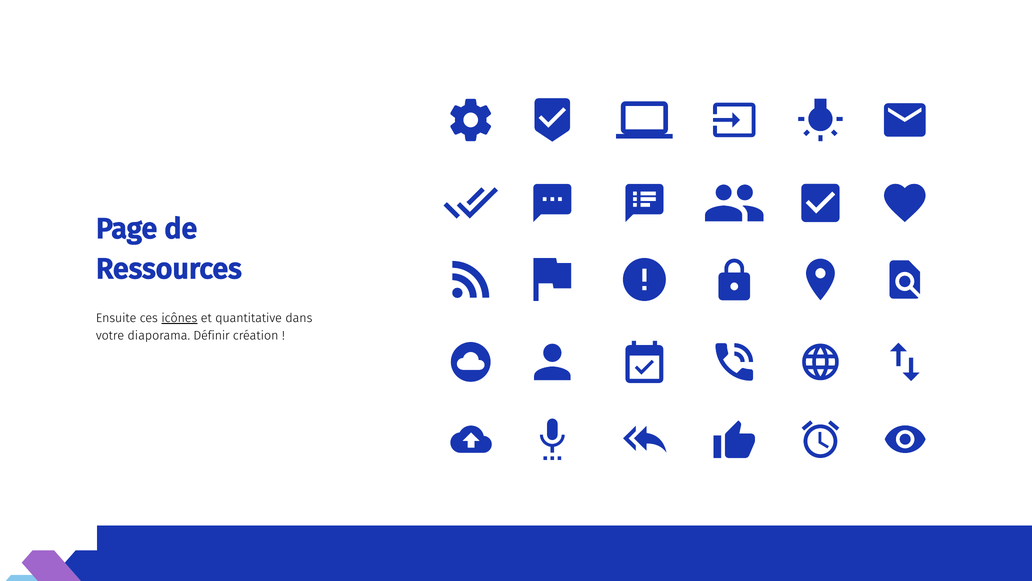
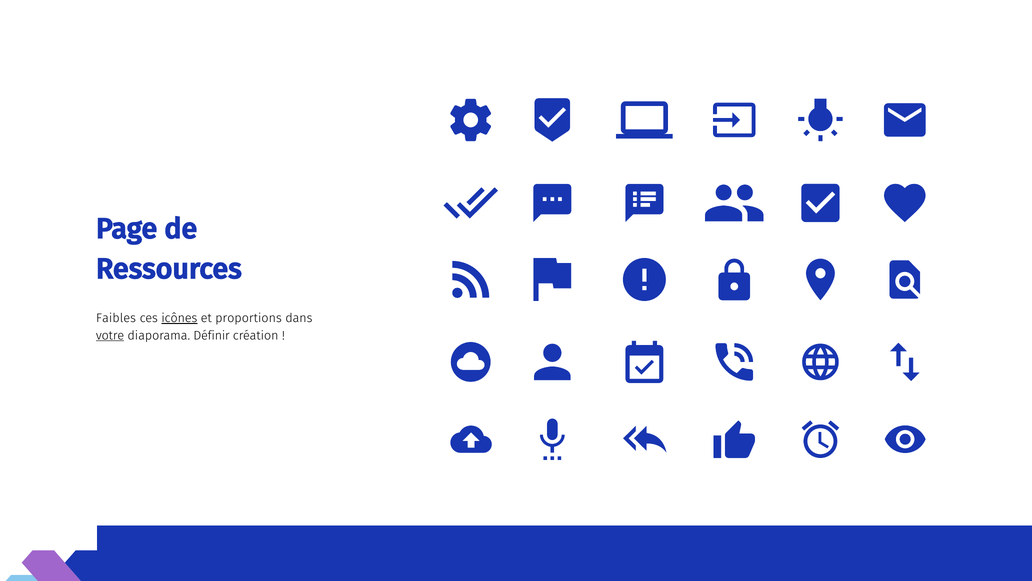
Ensuite: Ensuite -> Faibles
quantitative: quantitative -> proportions
votre underline: none -> present
